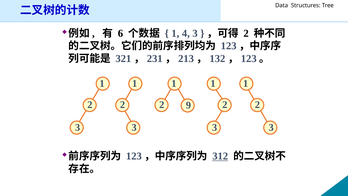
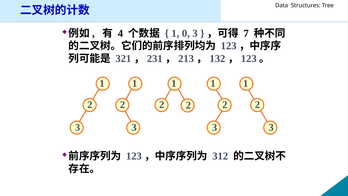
6: 6 -> 4
4: 4 -> 0
2 at (246, 33): 2 -> 7
2 9: 9 -> 2
312 underline: present -> none
